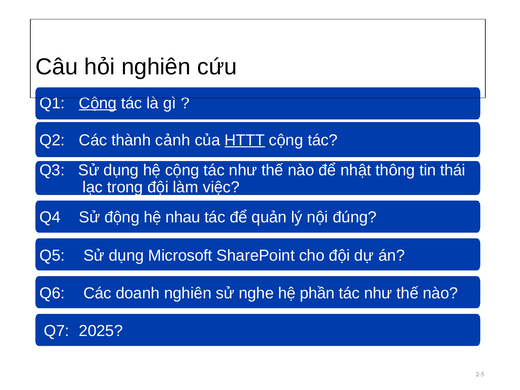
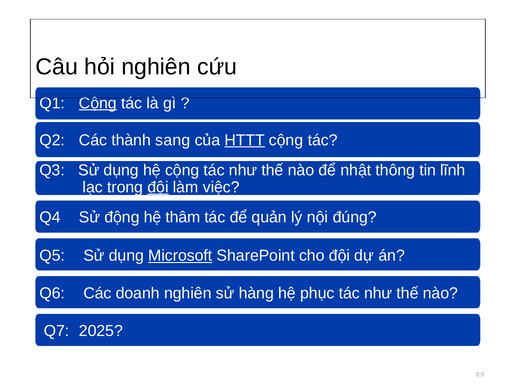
cảnh: cảnh -> sang
thái: thái -> lĩnh
đội at (158, 187) underline: none -> present
nhau: nhau -> thâm
Microsoft underline: none -> present
nghe: nghe -> hàng
phần: phần -> phục
